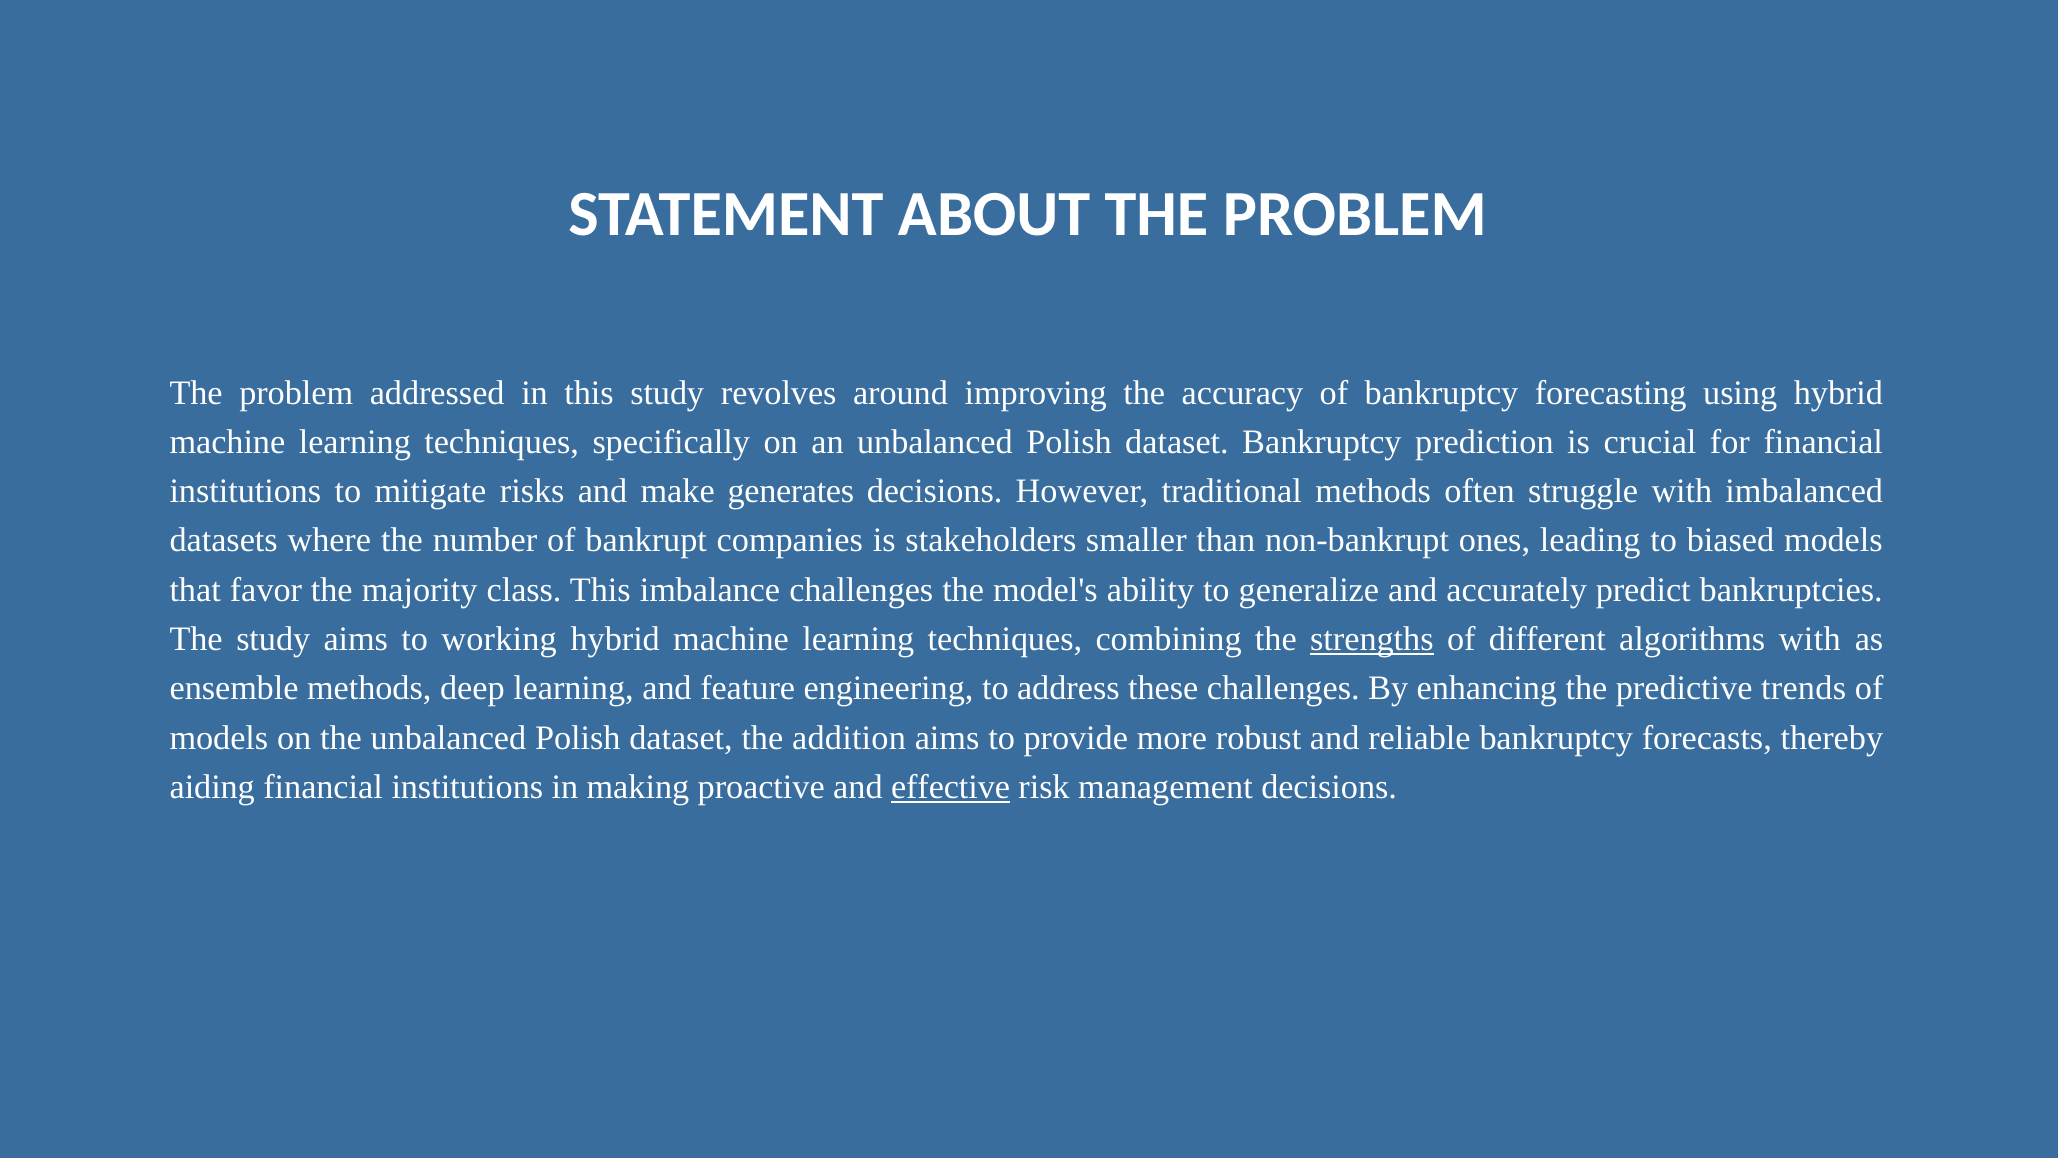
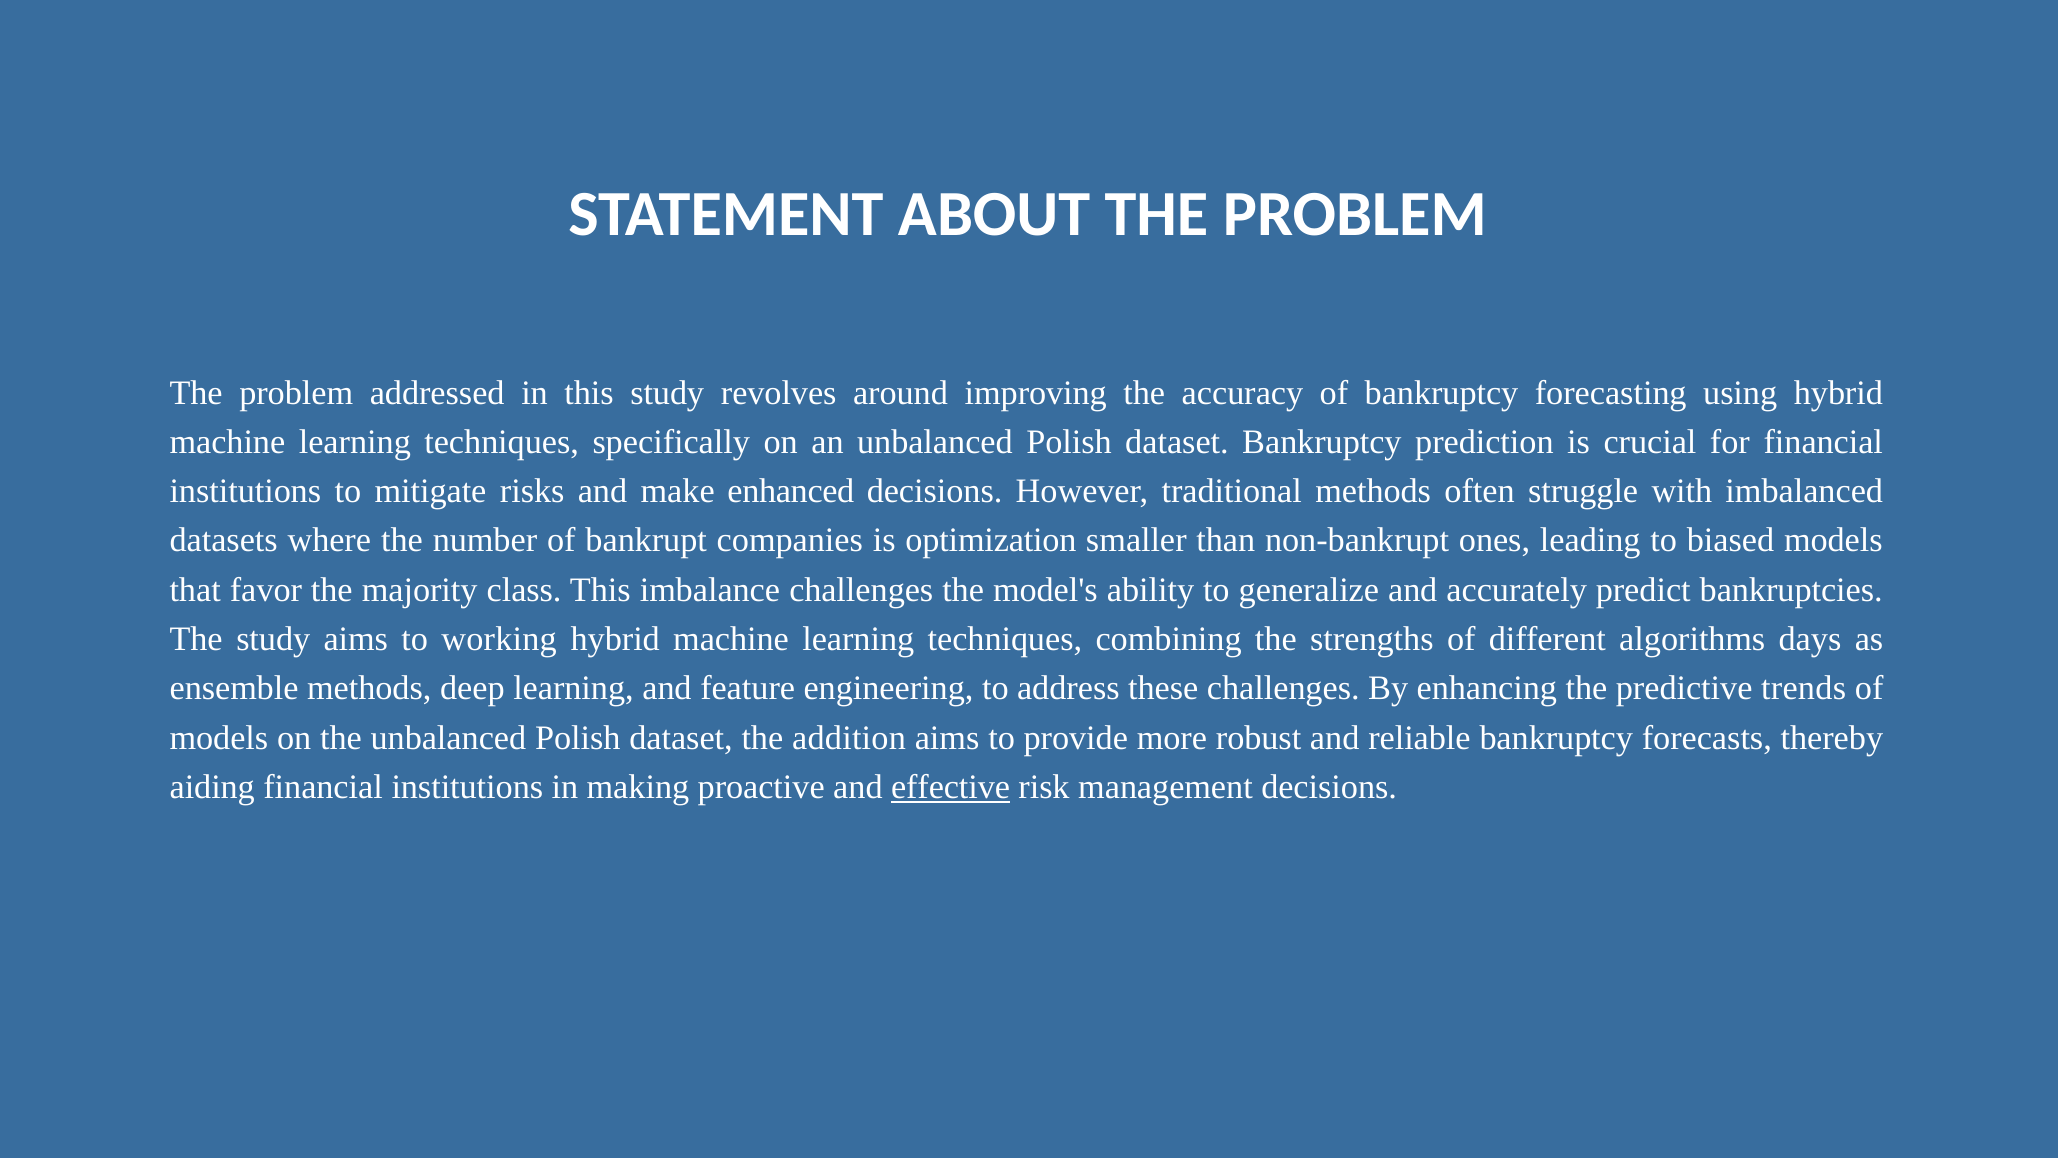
generates: generates -> enhanced
stakeholders: stakeholders -> optimization
strengths underline: present -> none
algorithms with: with -> days
